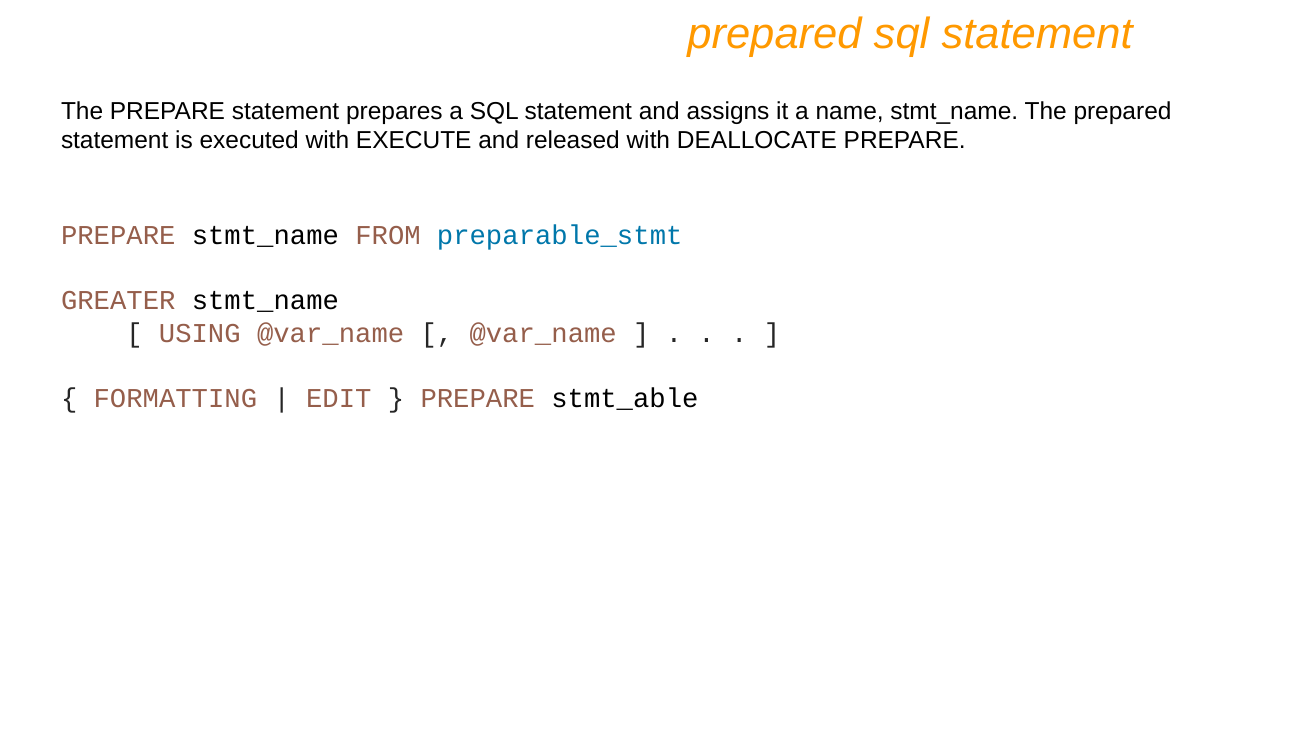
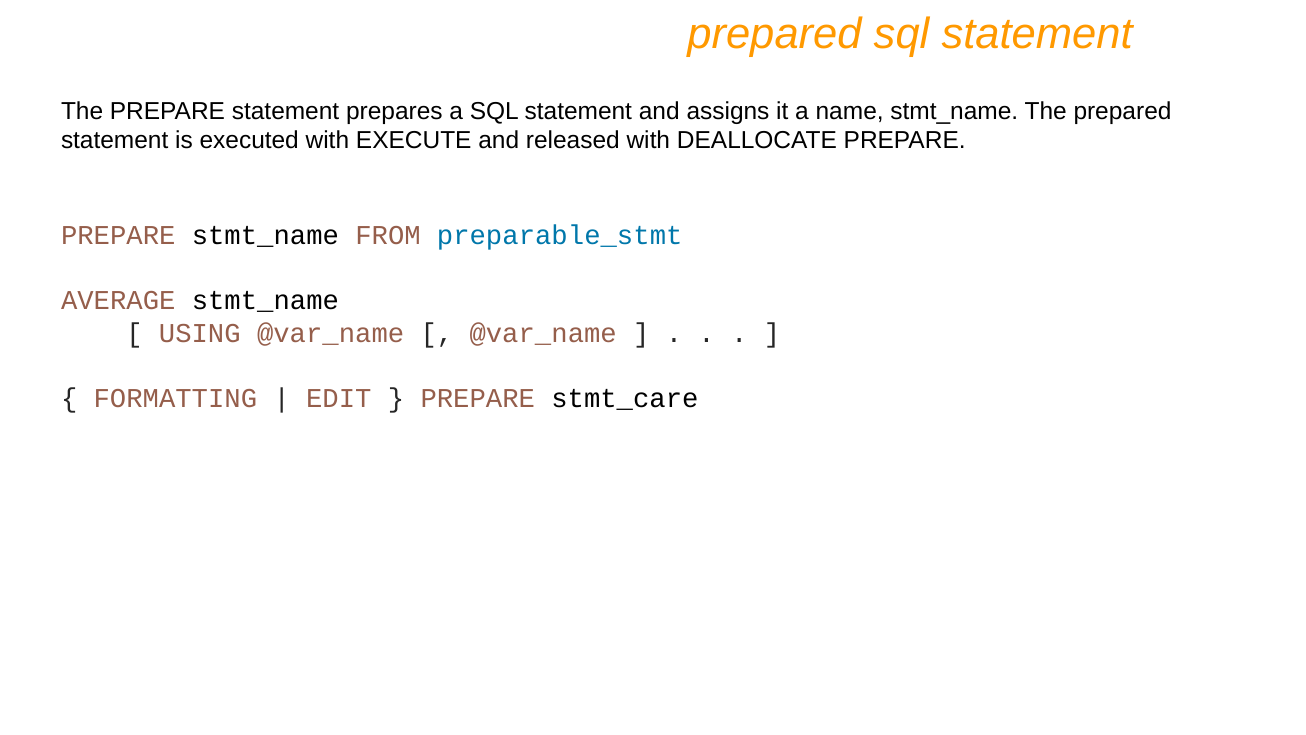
GREATER: GREATER -> AVERAGE
stmt_able: stmt_able -> stmt_care
